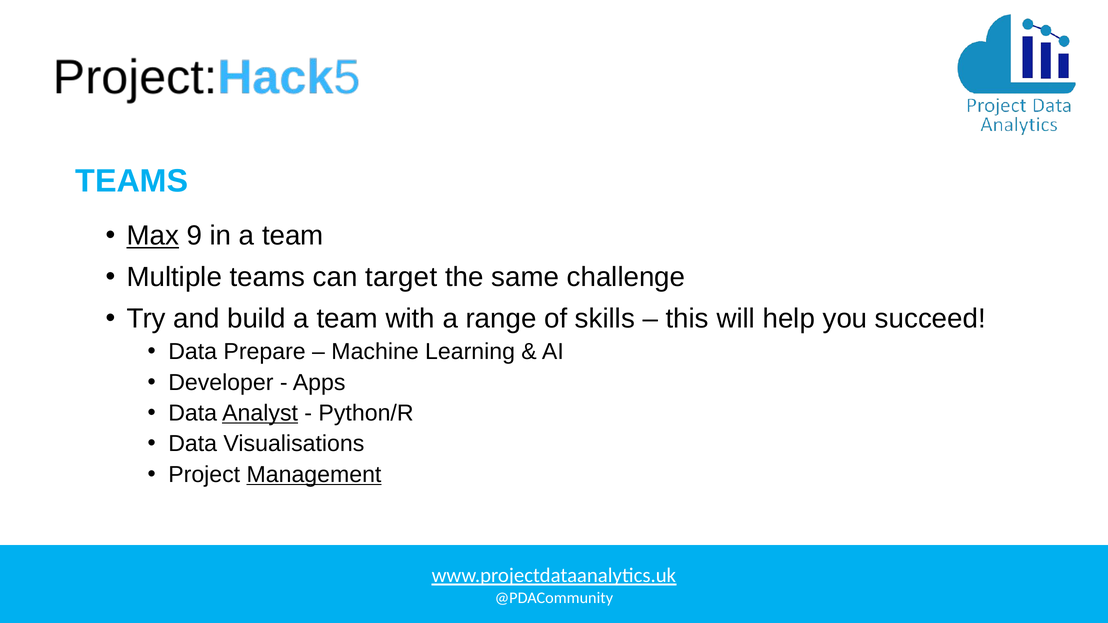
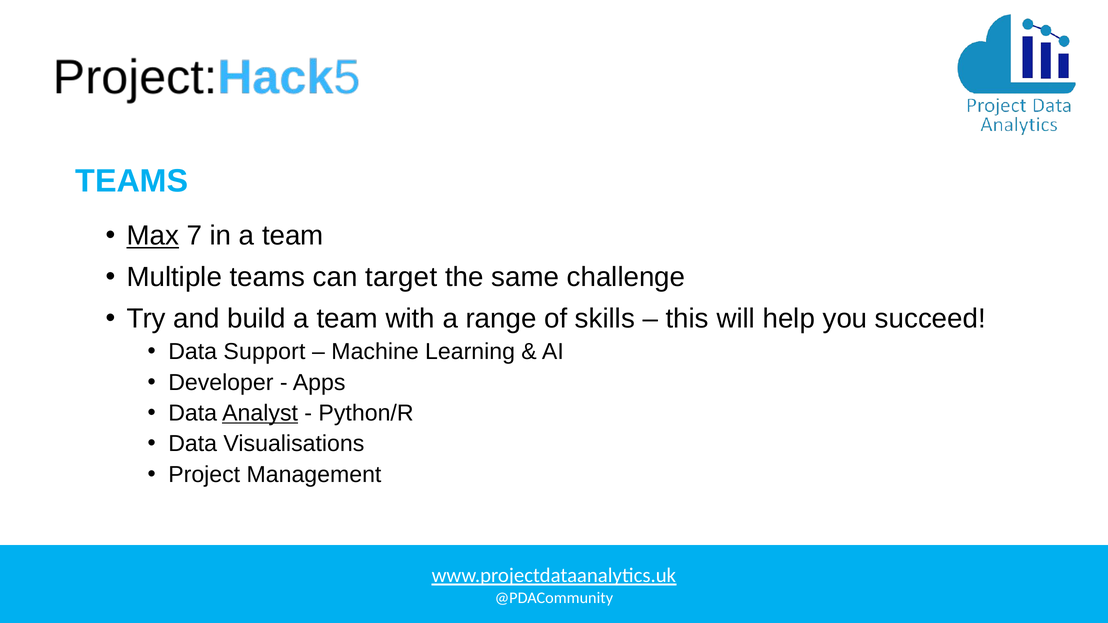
9: 9 -> 7
Prepare: Prepare -> Support
Management underline: present -> none
